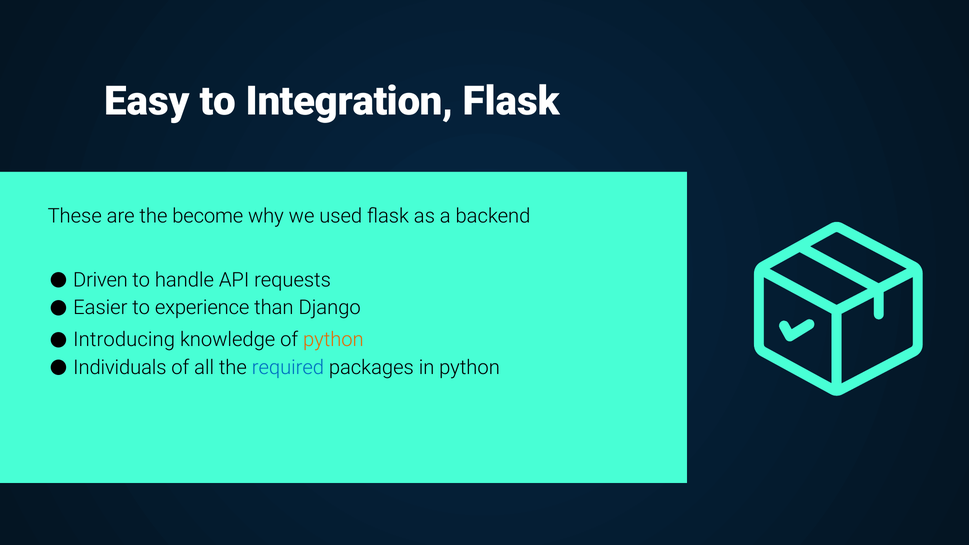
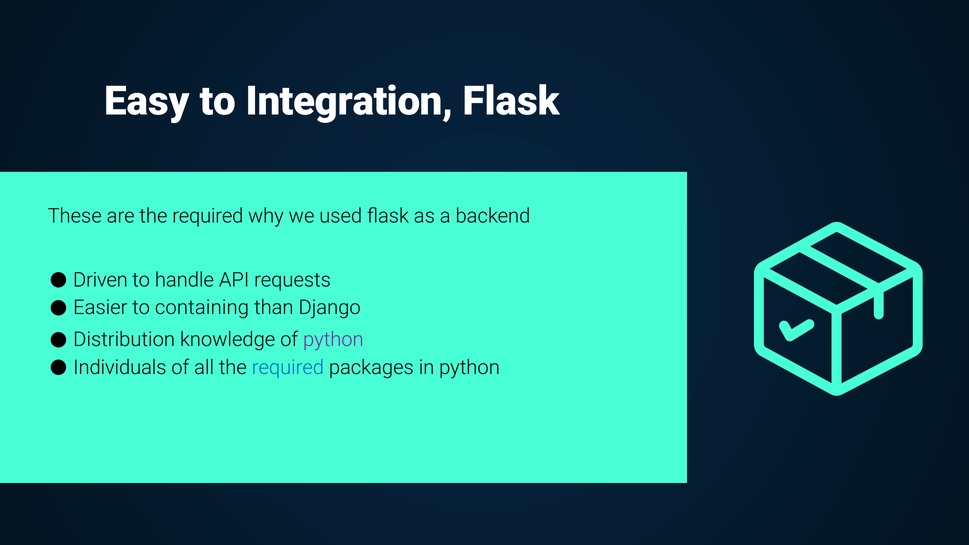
are the become: become -> required
experience: experience -> containing
Introducing: Introducing -> Distribution
python at (333, 340) colour: orange -> purple
